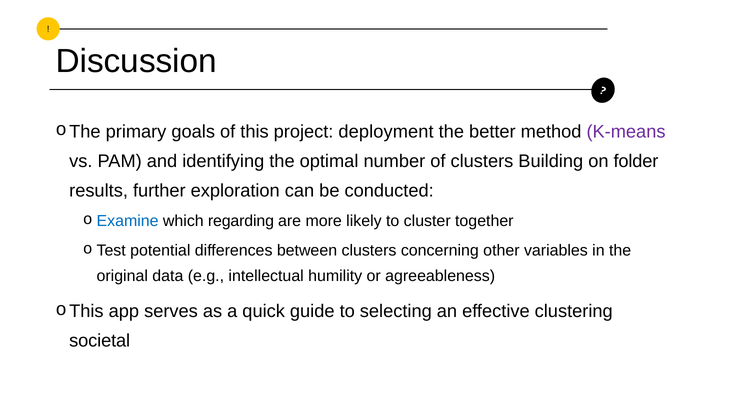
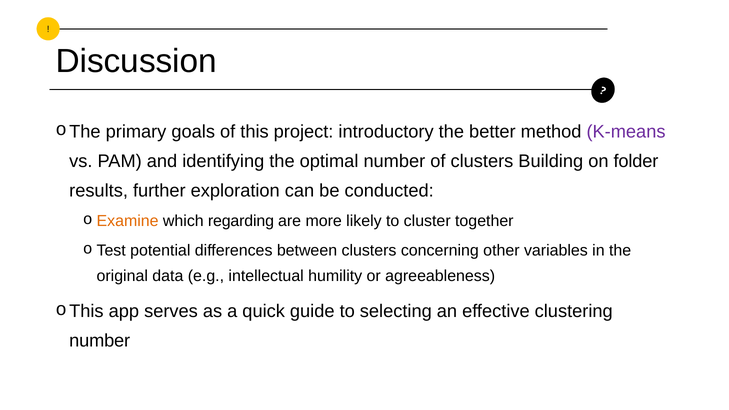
deployment: deployment -> introductory
Examine colour: blue -> orange
societal at (100, 341): societal -> number
